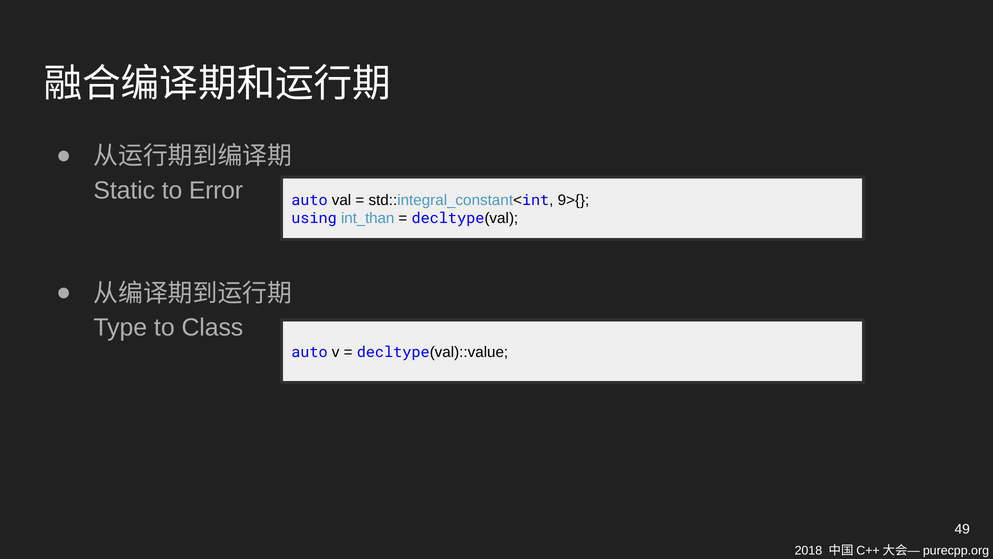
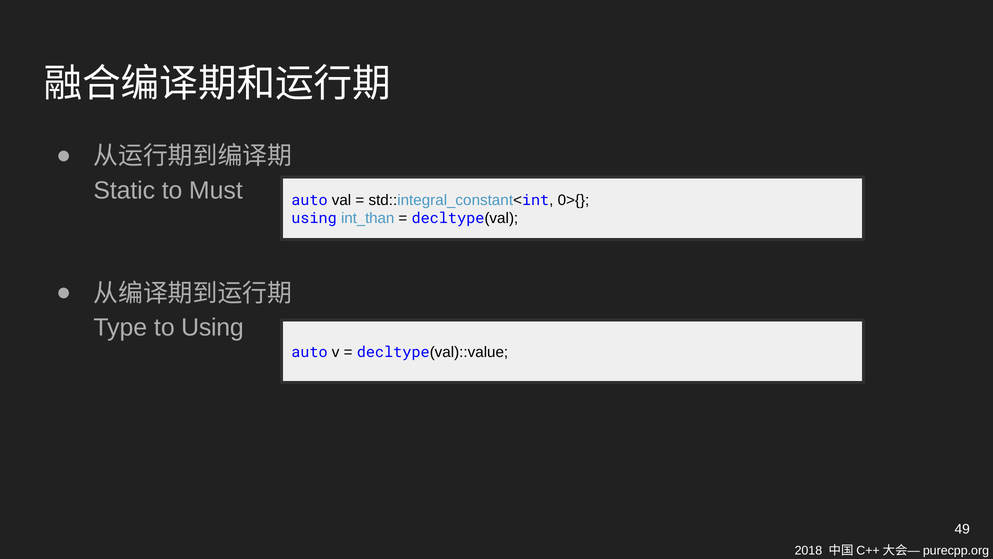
Error: Error -> Must
9>{: 9>{ -> 0>{
to Class: Class -> Using
